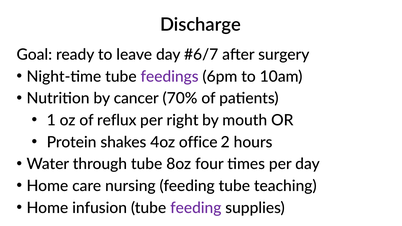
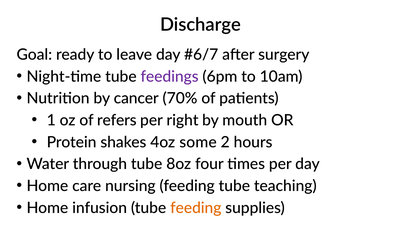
reflux: reflux -> refers
office: office -> some
feeding at (196, 208) colour: purple -> orange
